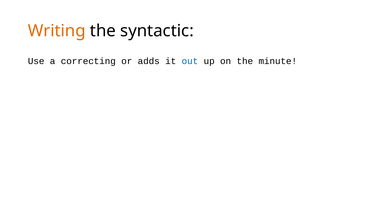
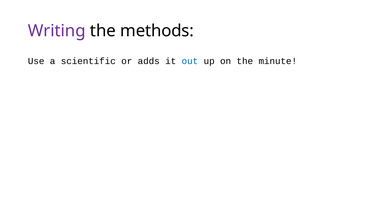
Writing colour: orange -> purple
syntactic: syntactic -> methods
correcting: correcting -> scientific
